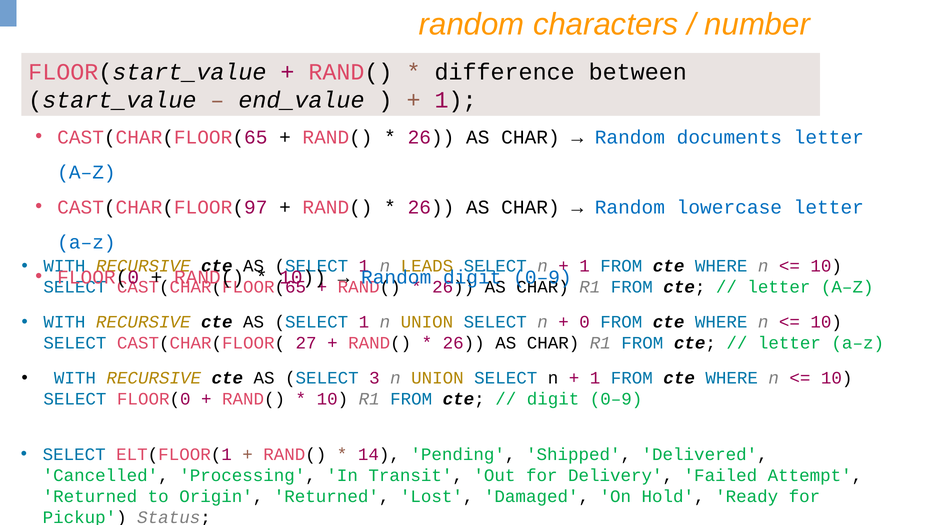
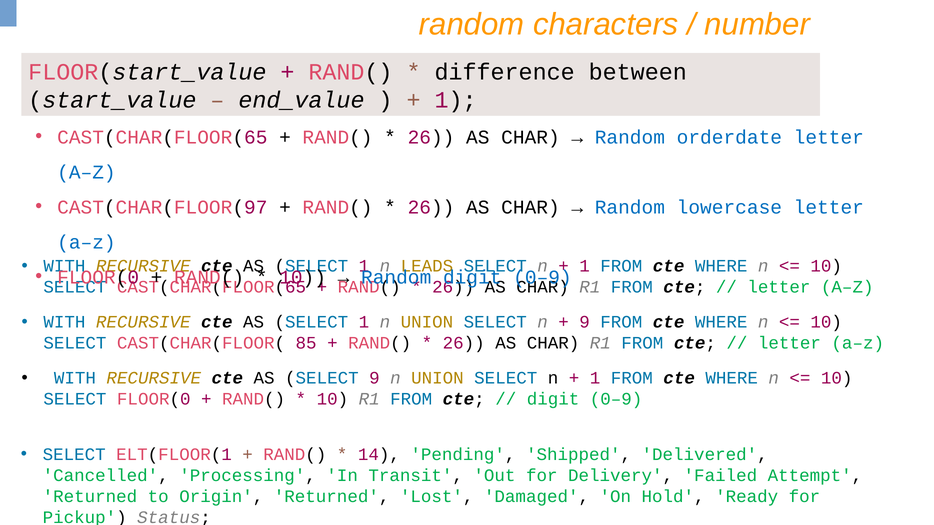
documents: documents -> orderdate
0 at (585, 322): 0 -> 9
27: 27 -> 85
SELECT 3: 3 -> 9
